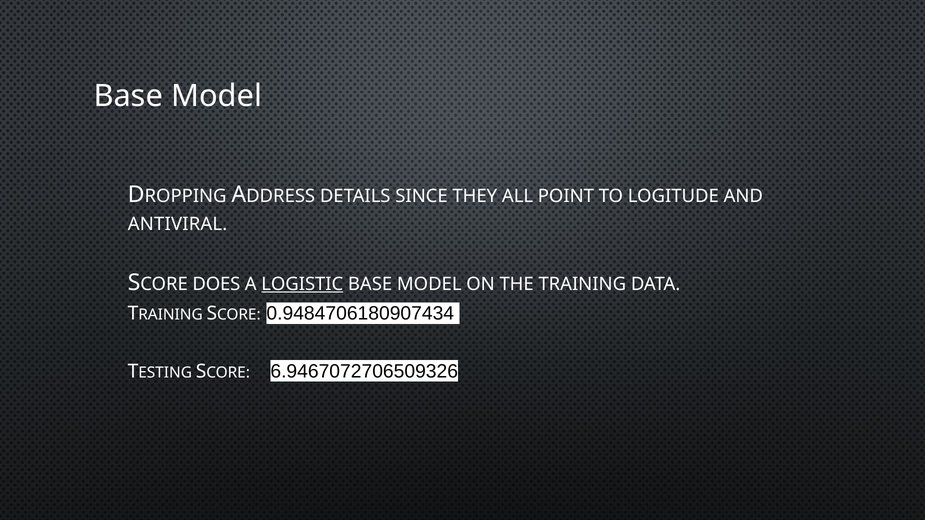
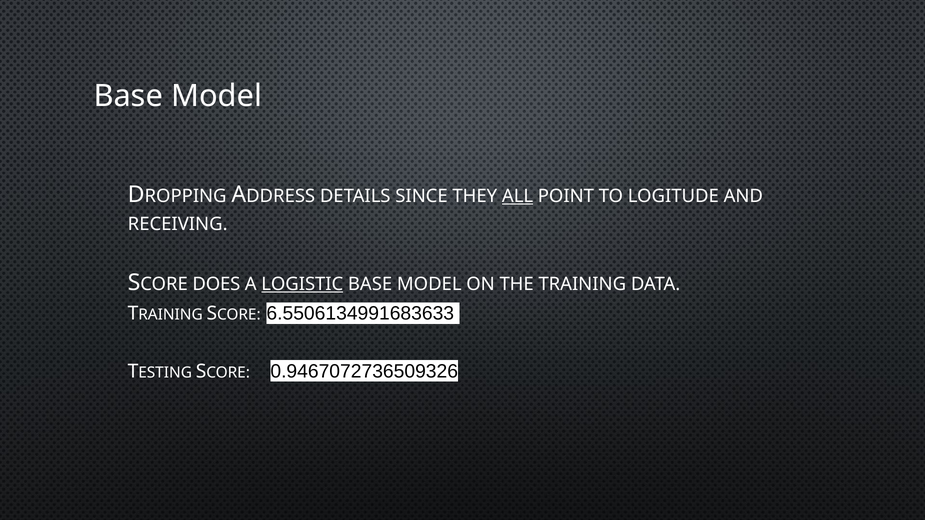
ALL underline: none -> present
ANTIVIRAL: ANTIVIRAL -> RECEIVING
0.9484706180907434: 0.9484706180907434 -> 6.5506134991683633
6.9467072706509326: 6.9467072706509326 -> 0.9467072736509326
